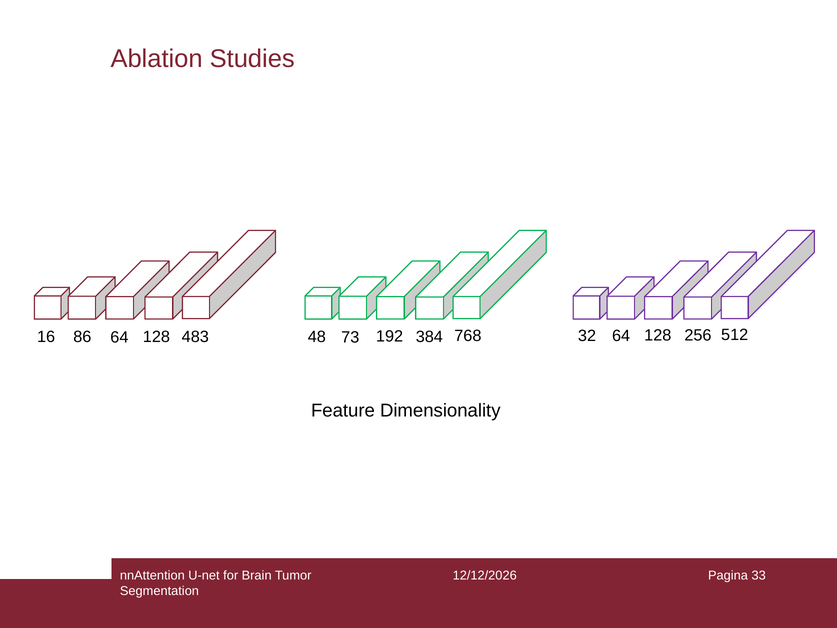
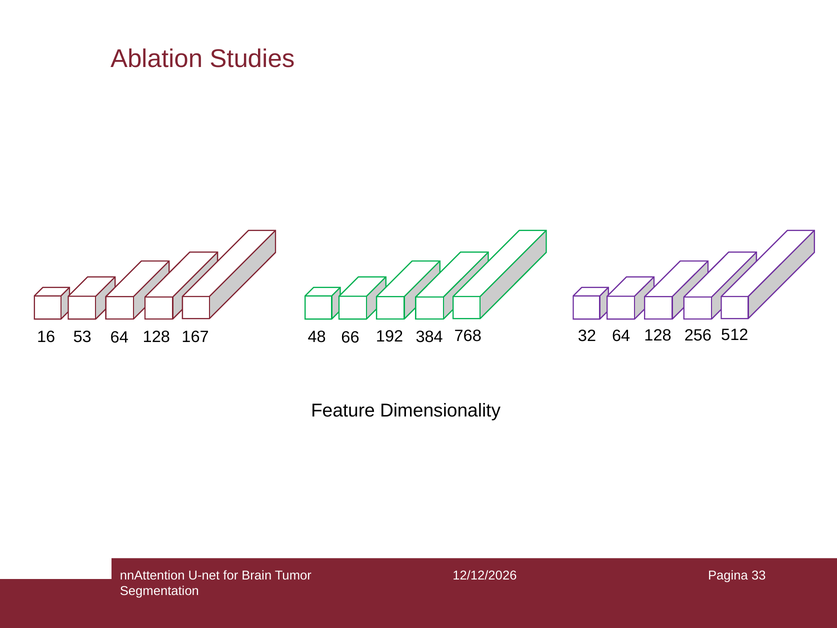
86: 86 -> 53
483: 483 -> 167
73: 73 -> 66
